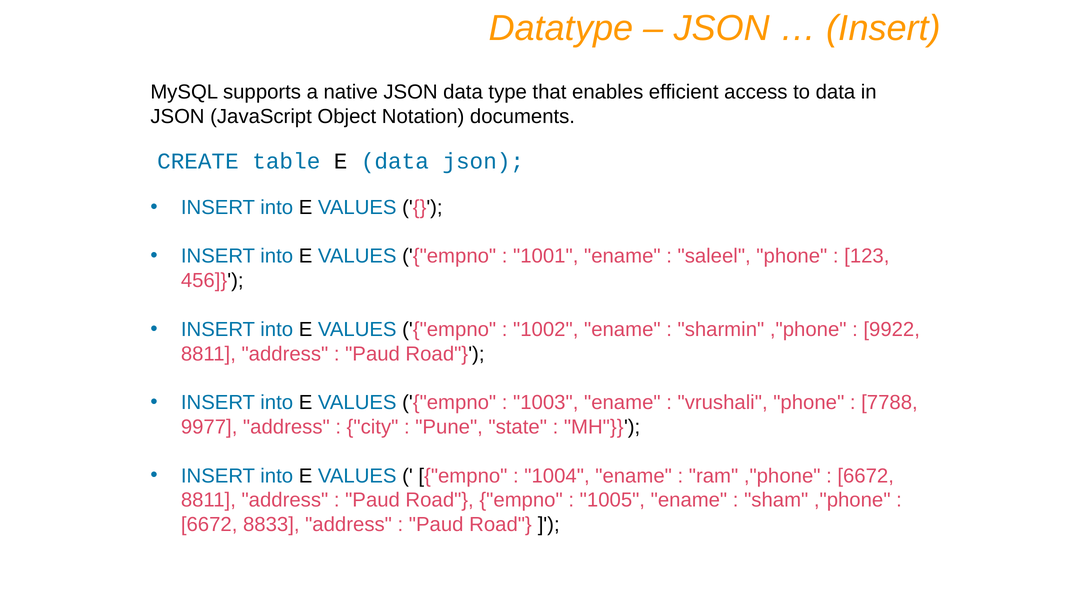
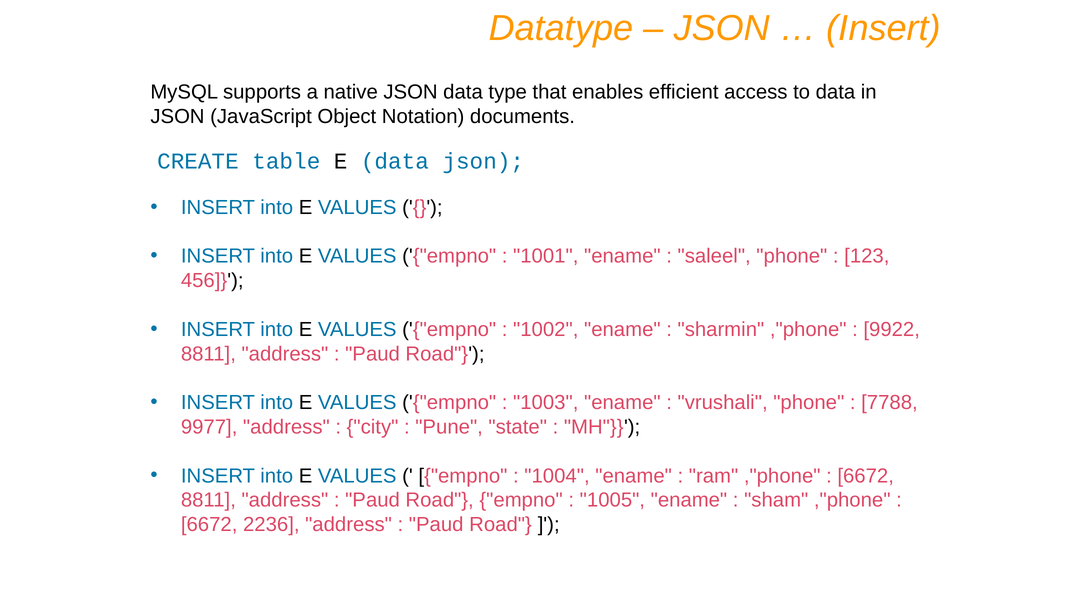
8833: 8833 -> 2236
